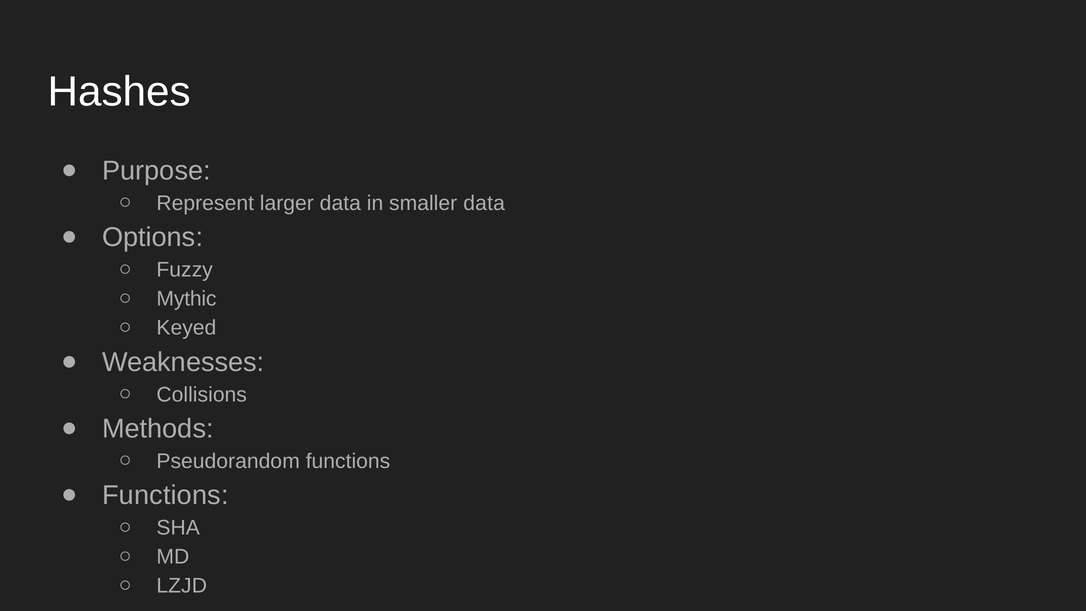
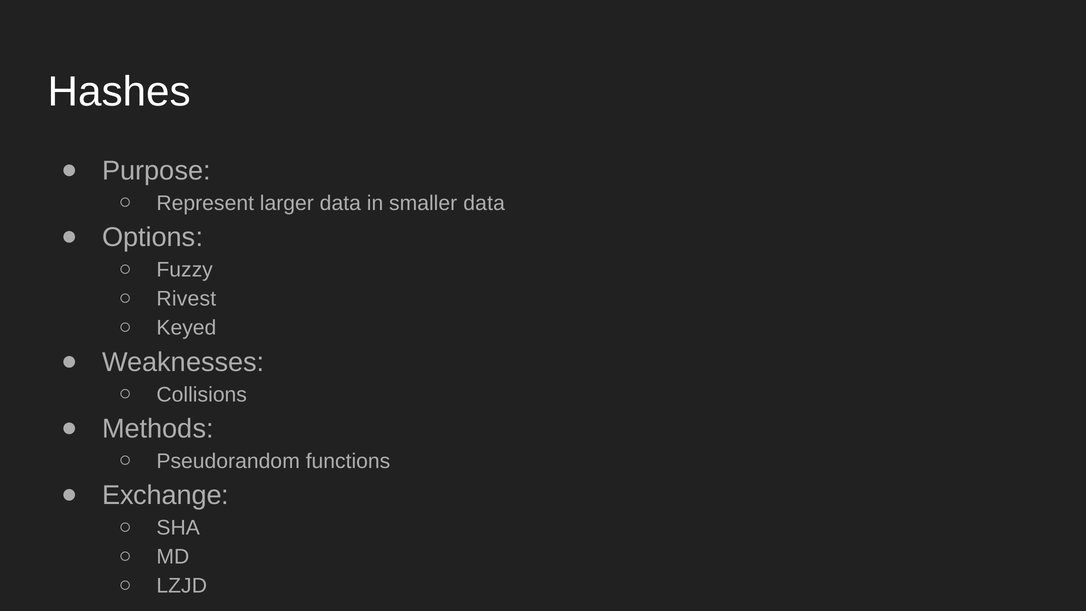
Mythic: Mythic -> Rivest
Functions at (165, 495): Functions -> Exchange
